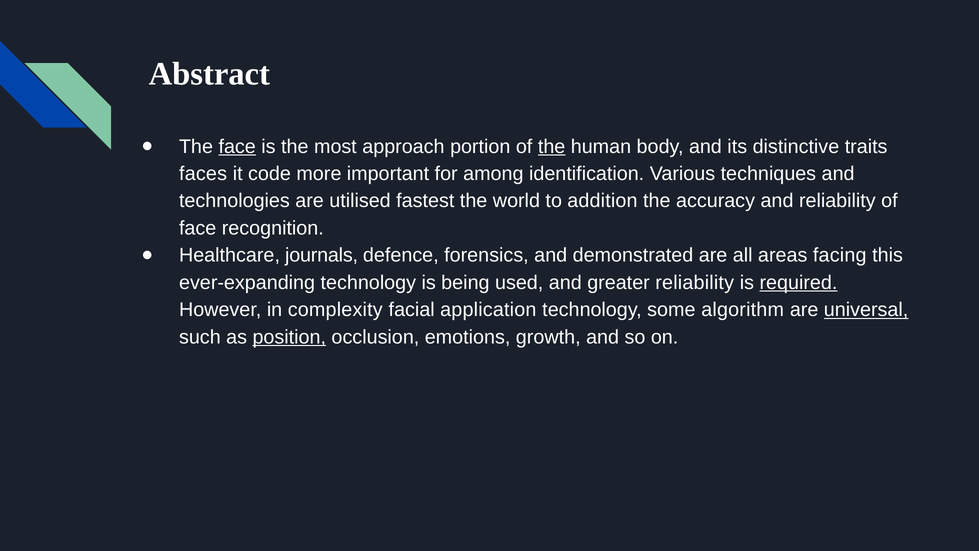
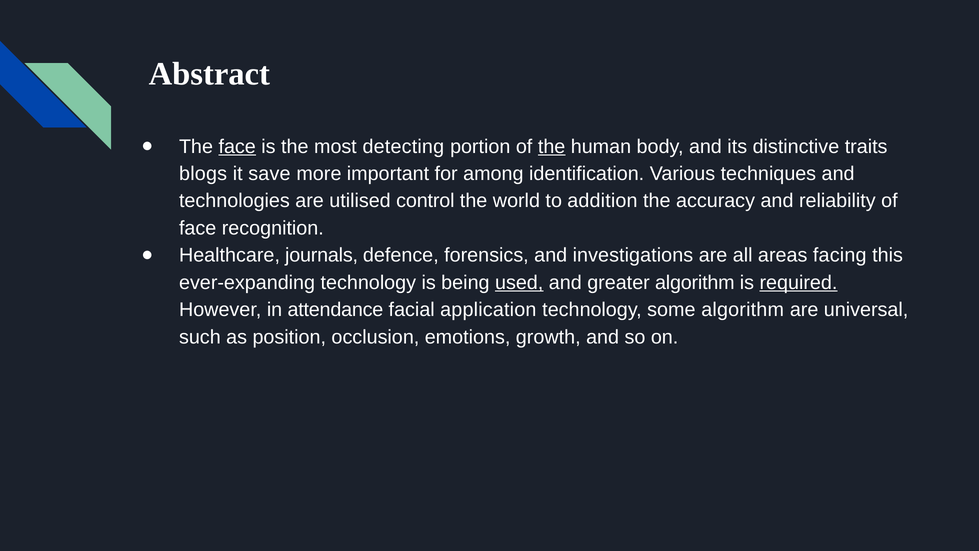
approach: approach -> detecting
faces: faces -> blogs
code: code -> save
fastest: fastest -> control
demonstrated: demonstrated -> investigations
used underline: none -> present
greater reliability: reliability -> algorithm
complexity: complexity -> attendance
universal underline: present -> none
position underline: present -> none
